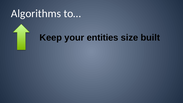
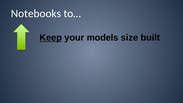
Algorithms: Algorithms -> Notebooks
Keep underline: none -> present
entities: entities -> models
